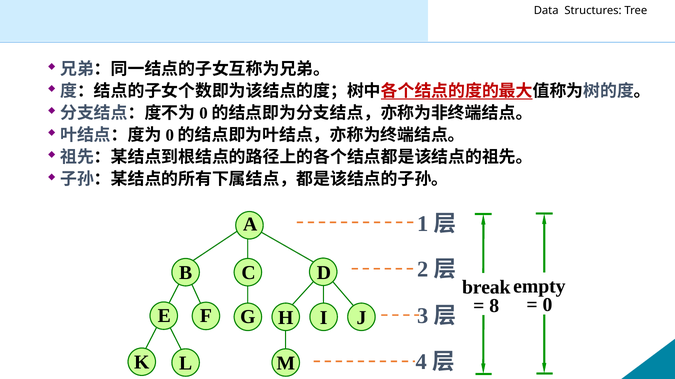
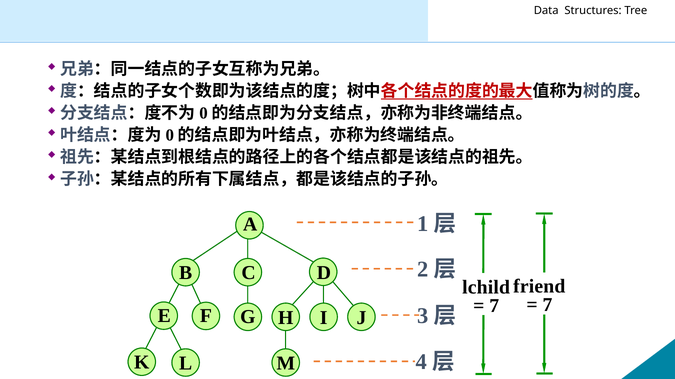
empty: empty -> friend
break: break -> lchild
0 at (547, 305): 0 -> 7
8 at (494, 306): 8 -> 7
